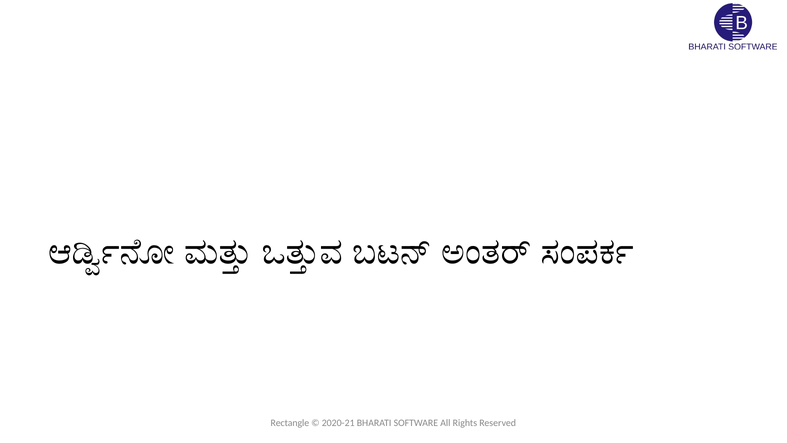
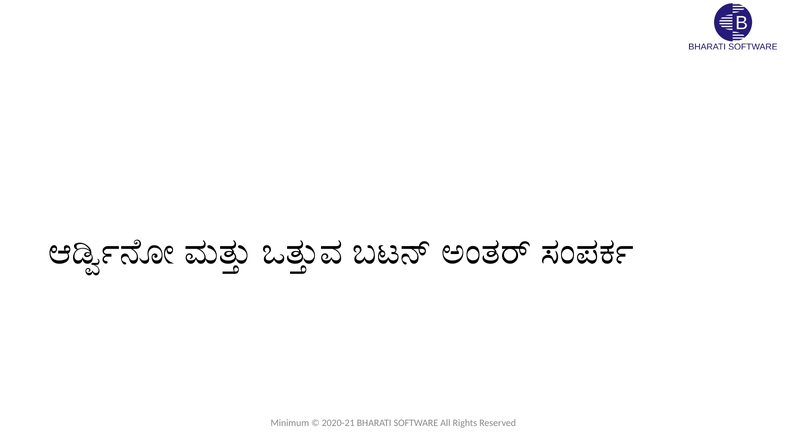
Rectangle: Rectangle -> Minimum
